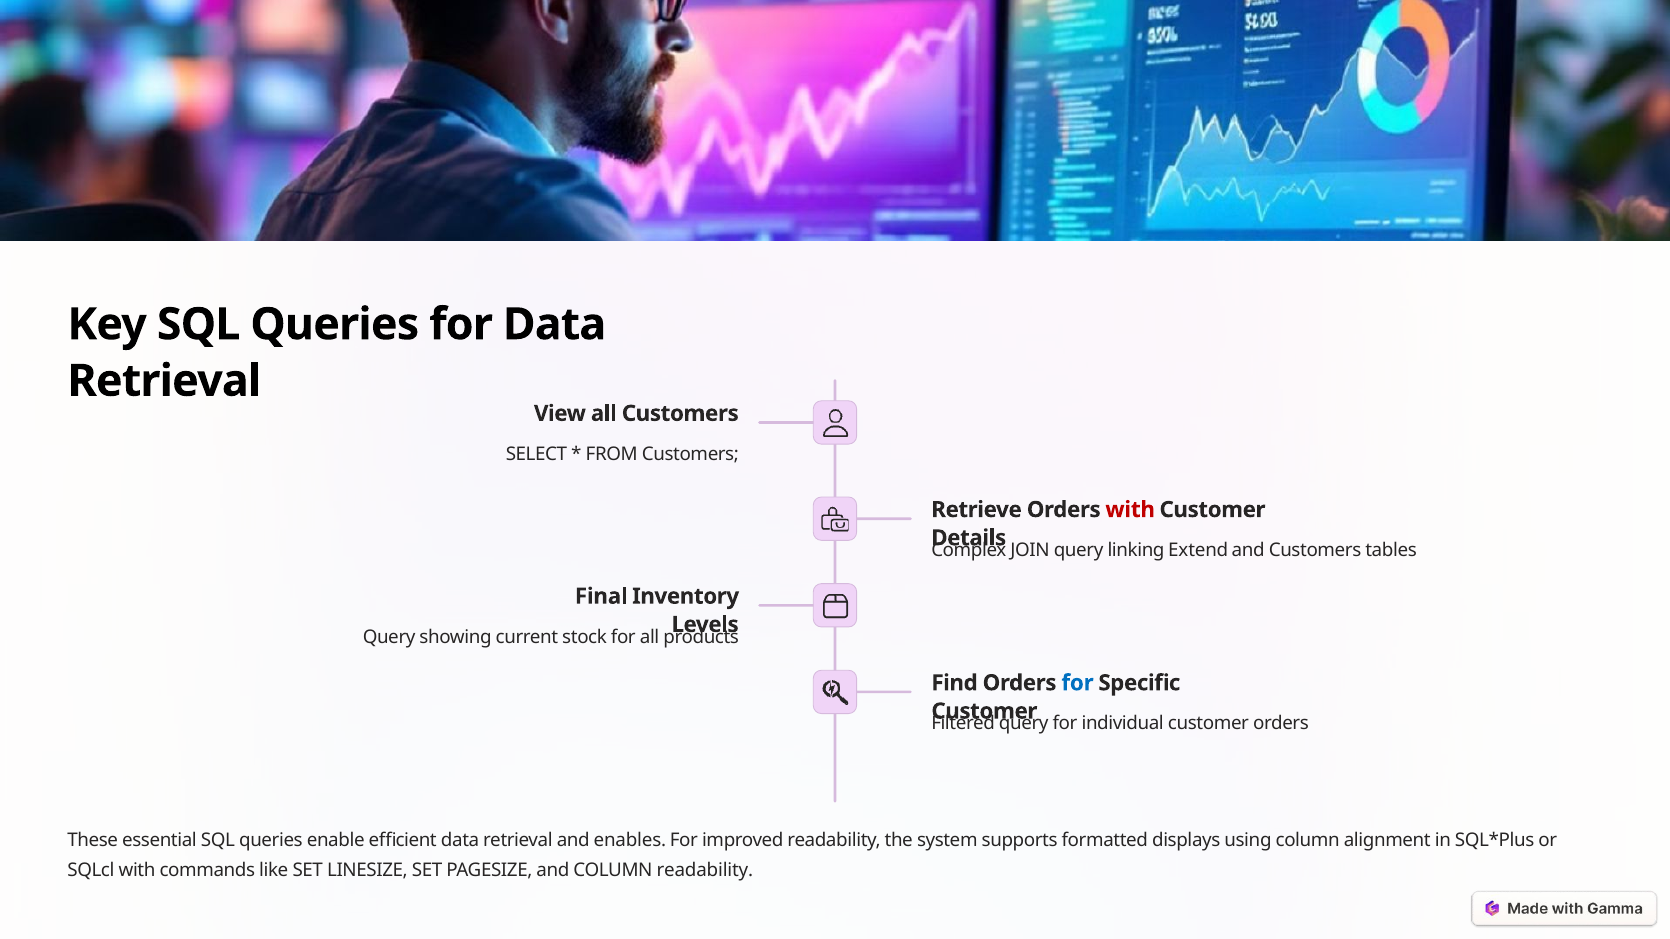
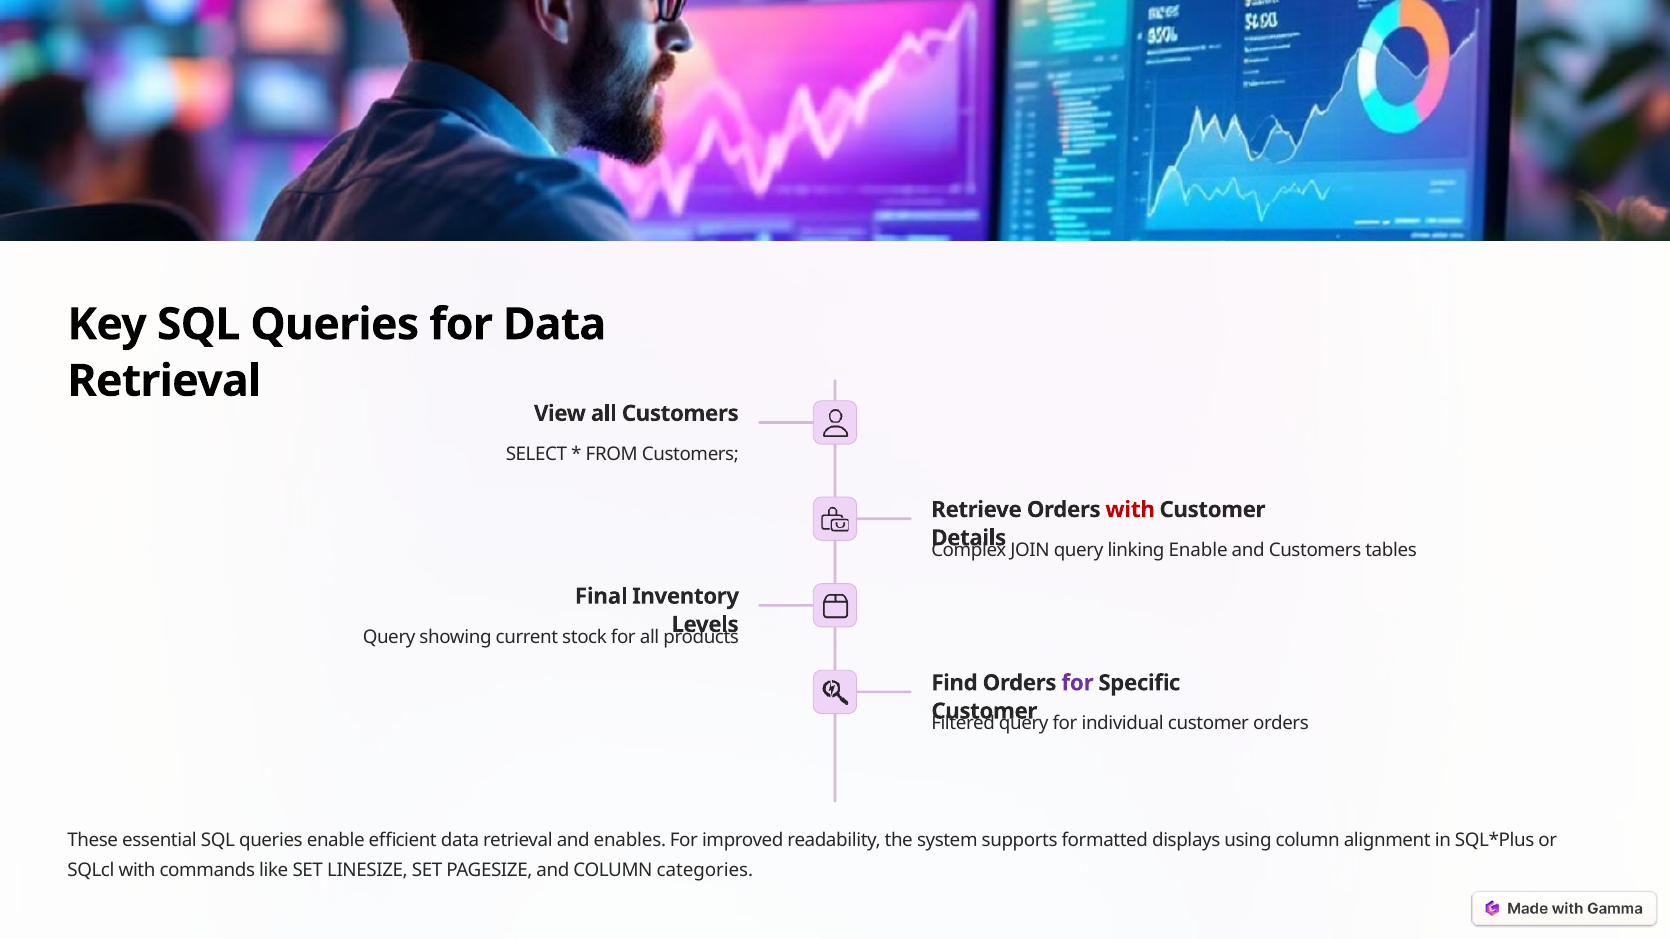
linking Extend: Extend -> Enable
for at (1078, 683) colour: blue -> purple
COLUMN readability: readability -> categories
